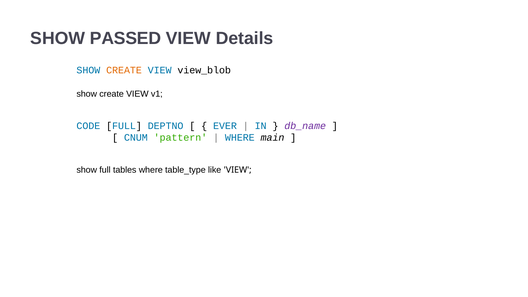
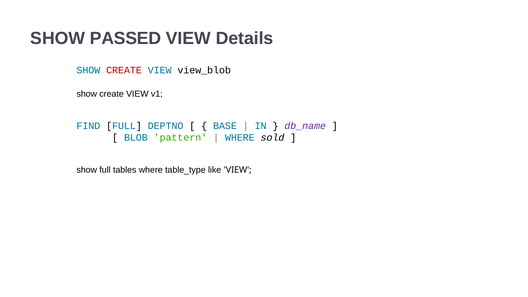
CREATE at (124, 70) colour: orange -> red
CODE: CODE -> FIND
EVER: EVER -> BASE
CNUM: CNUM -> BLOB
main: main -> sold
